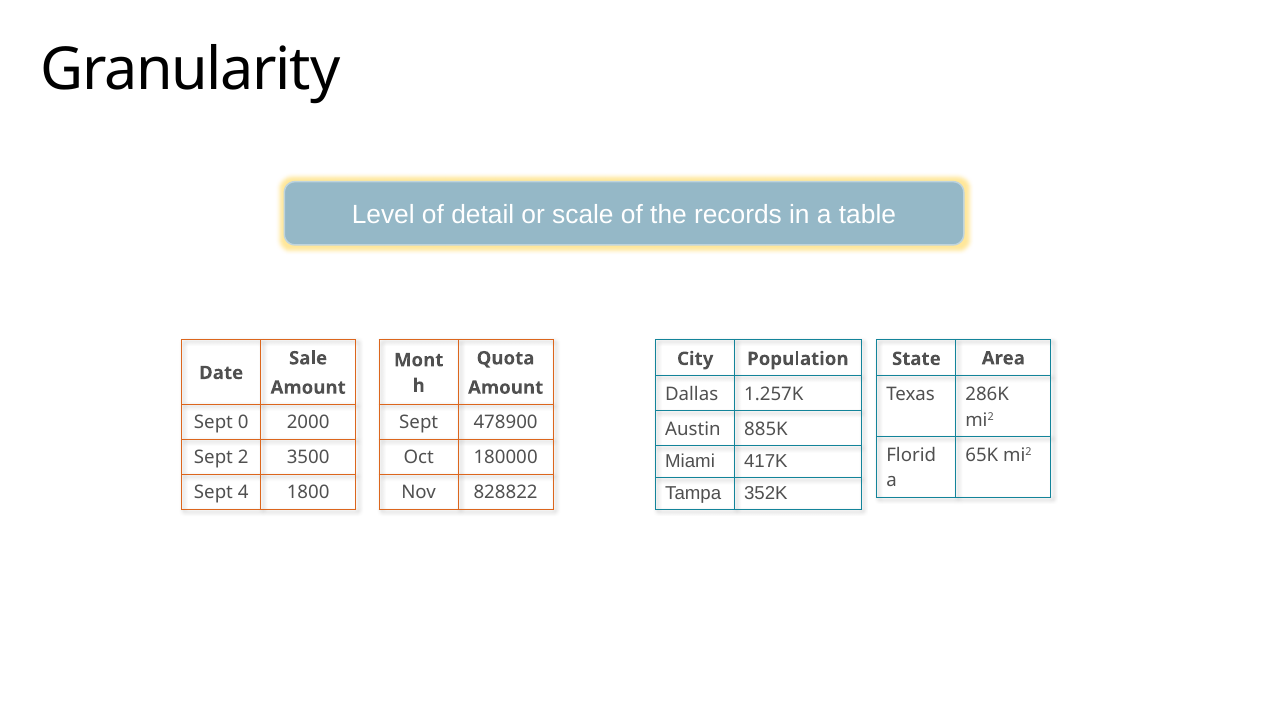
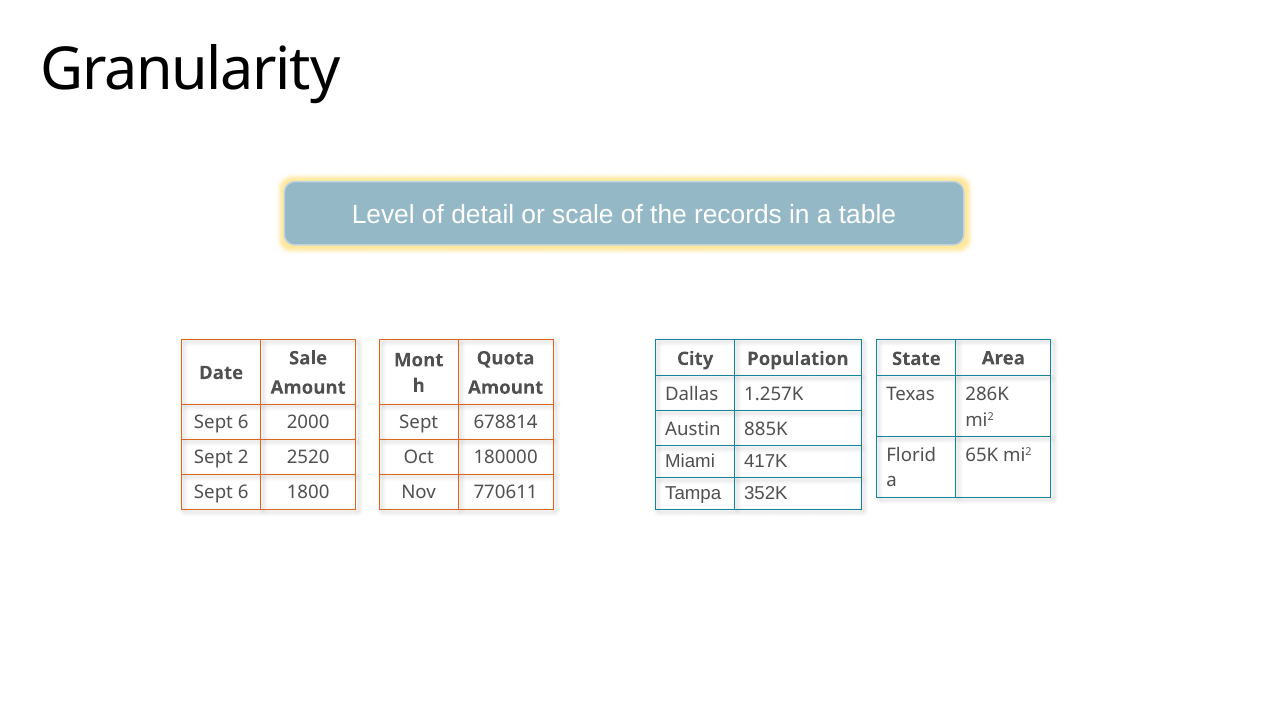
0 at (243, 423): 0 -> 6
478900: 478900 -> 678814
3500: 3500 -> 2520
4 at (243, 493): 4 -> 6
828822: 828822 -> 770611
